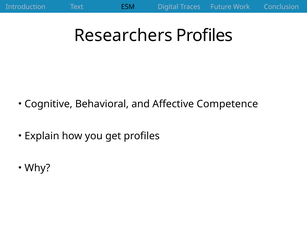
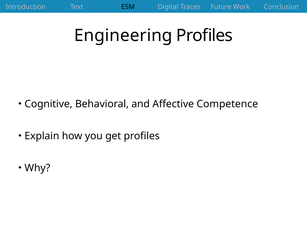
Researchers: Researchers -> Engineering
